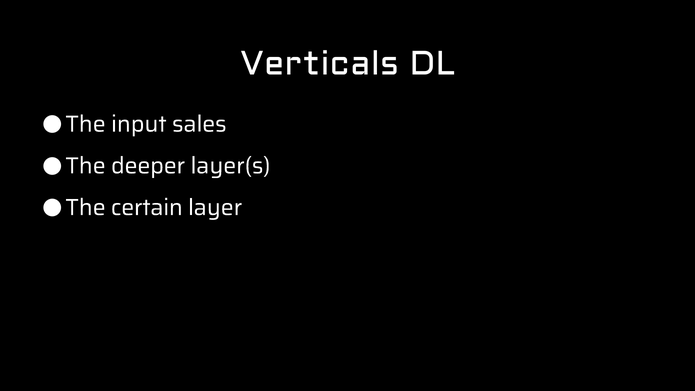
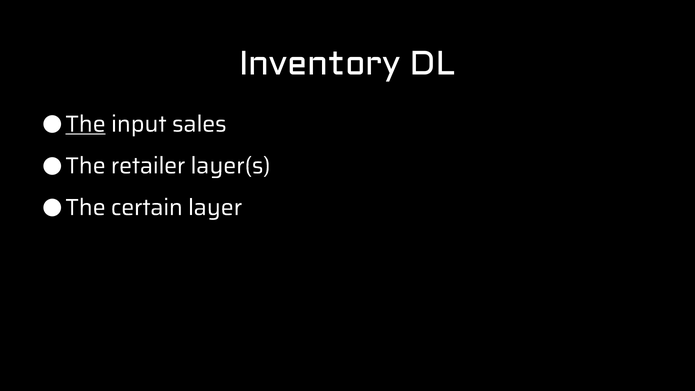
Verticals: Verticals -> Inventory
The at (86, 124) underline: none -> present
deeper: deeper -> retailer
